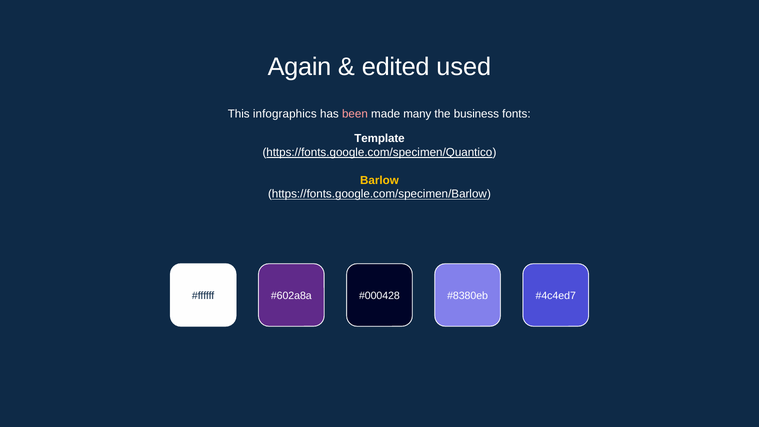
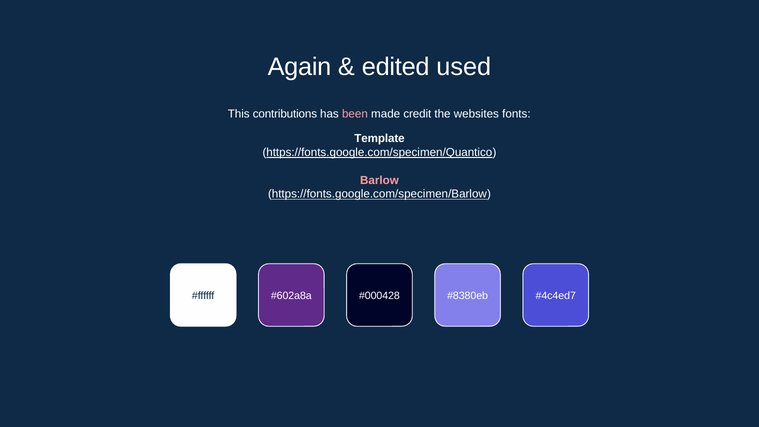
infographics: infographics -> contributions
many: many -> credit
business: business -> websites
Barlow colour: yellow -> pink
